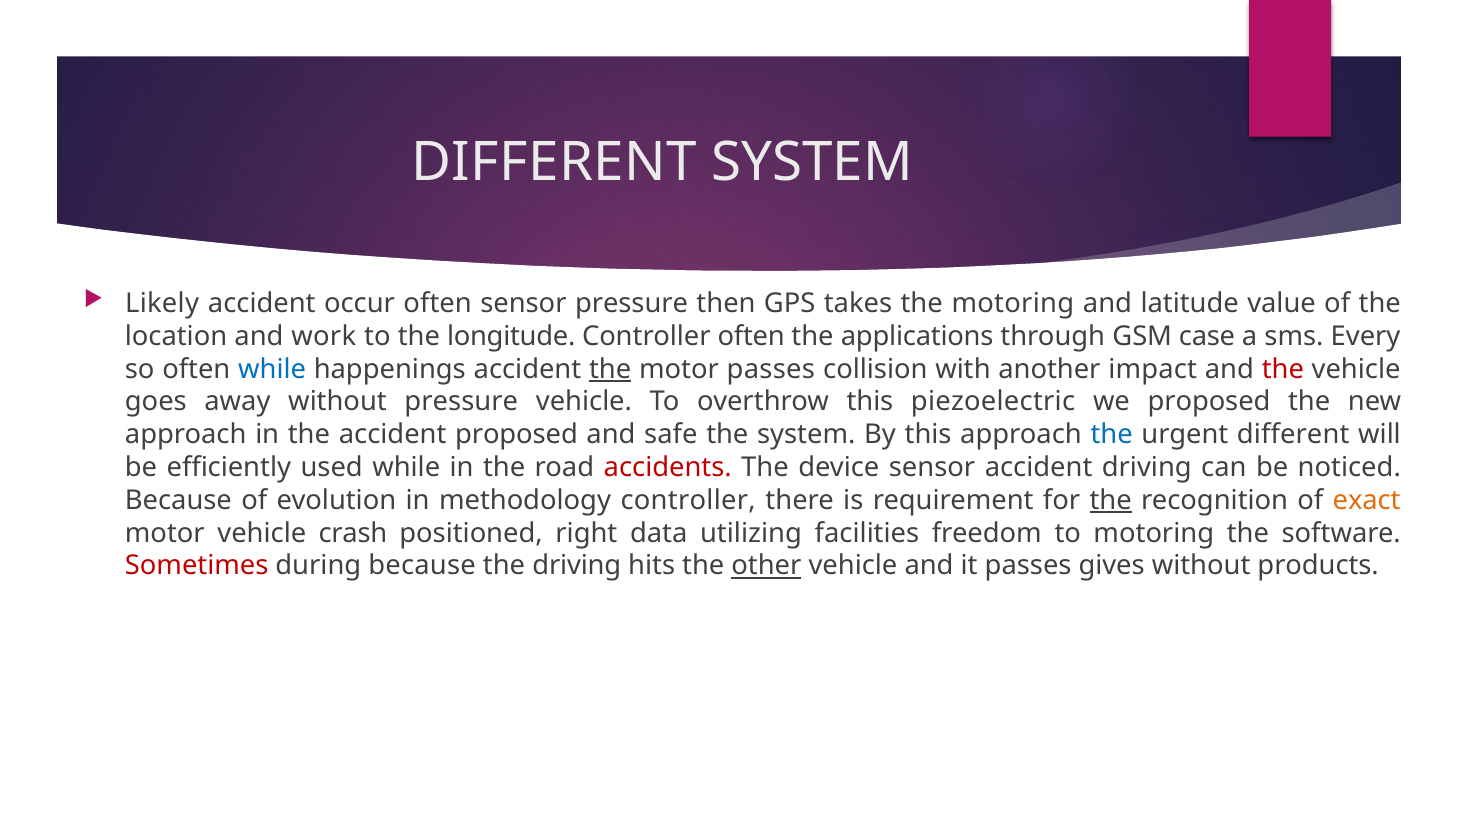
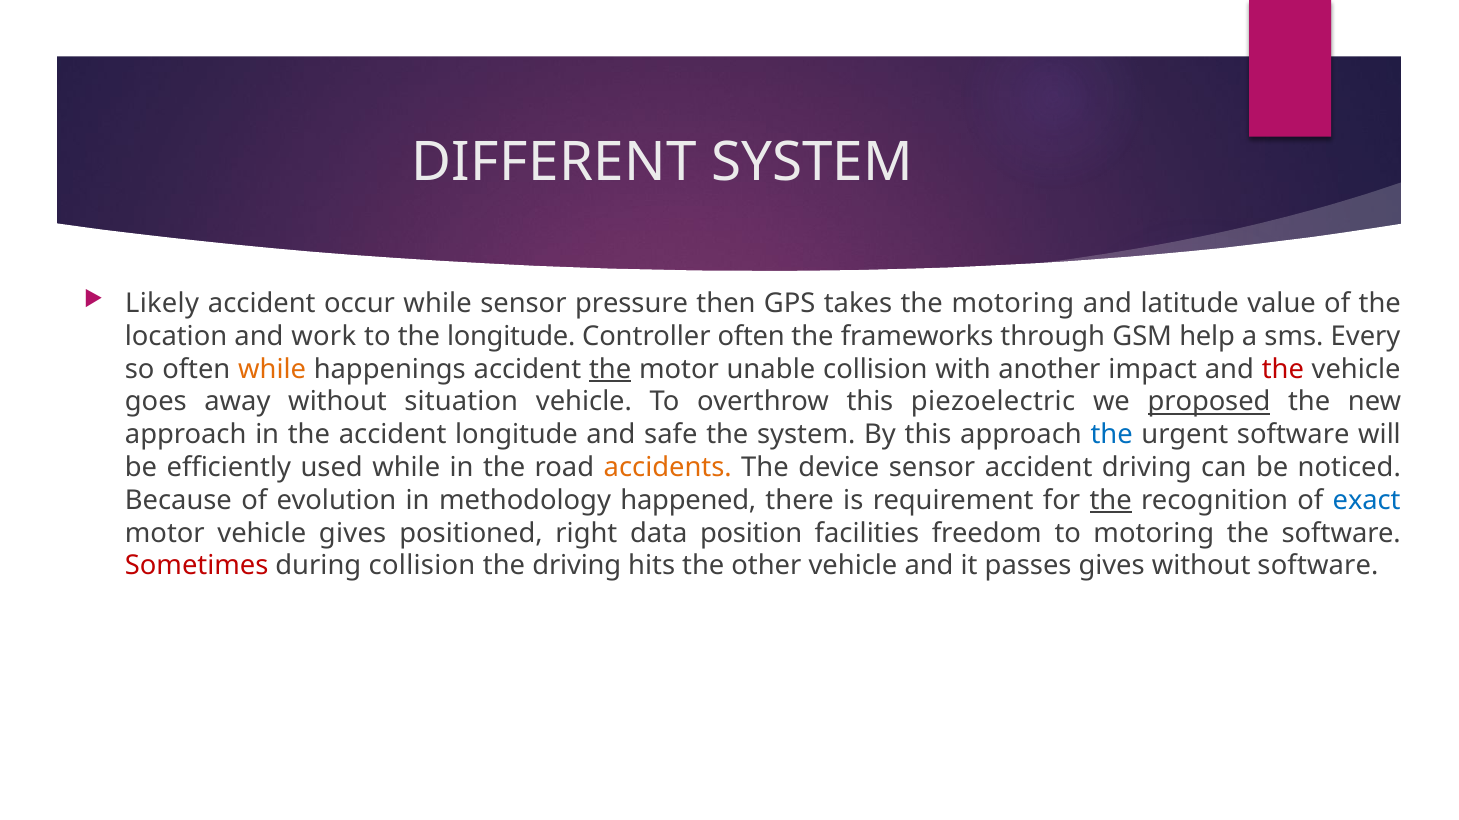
occur often: often -> while
applications: applications -> frameworks
case: case -> help
while at (272, 369) colour: blue -> orange
motor passes: passes -> unable
without pressure: pressure -> situation
proposed at (1209, 402) underline: none -> present
accident proposed: proposed -> longitude
urgent different: different -> software
accidents colour: red -> orange
methodology controller: controller -> happened
exact colour: orange -> blue
vehicle crash: crash -> gives
utilizing: utilizing -> position
during because: because -> collision
other underline: present -> none
without products: products -> software
